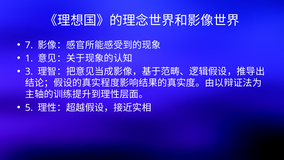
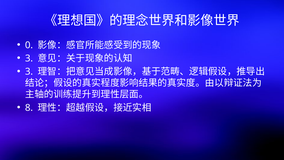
7: 7 -> 0
1 at (29, 58): 1 -> 3
5: 5 -> 8
